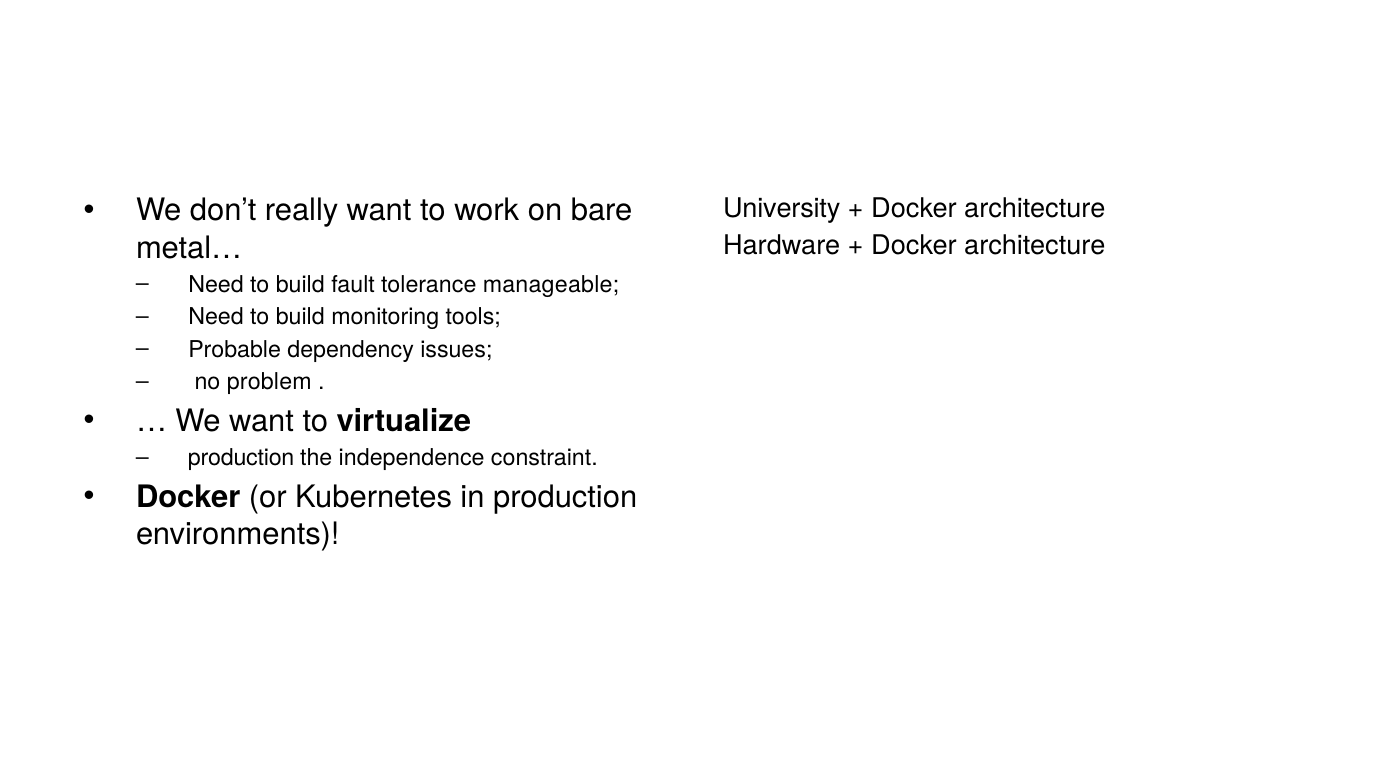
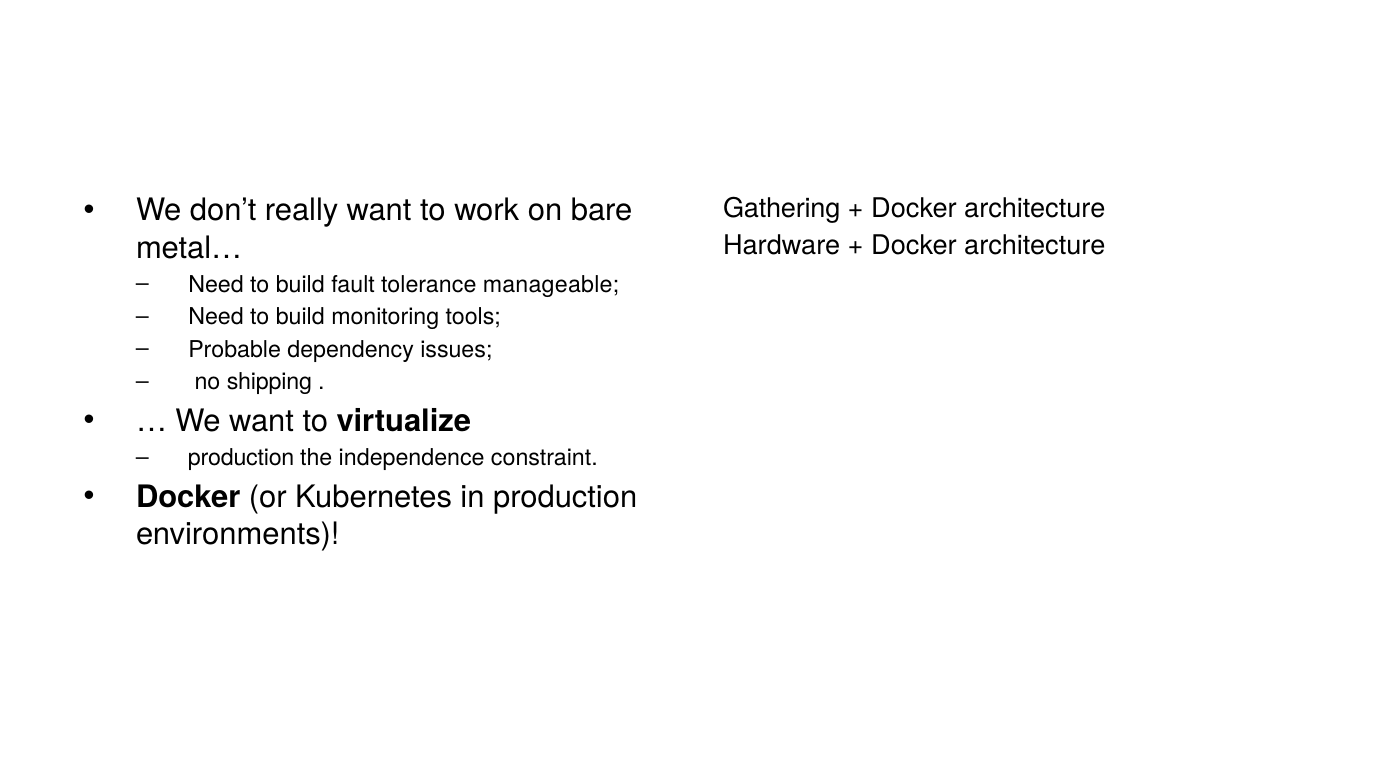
University: University -> Gathering
problem: problem -> shipping
